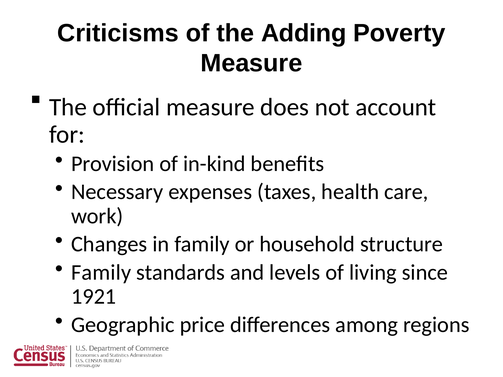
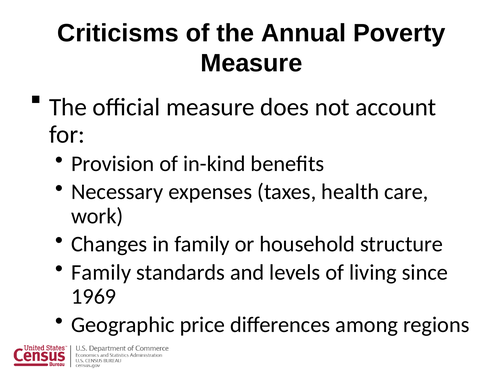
Adding: Adding -> Annual
1921: 1921 -> 1969
